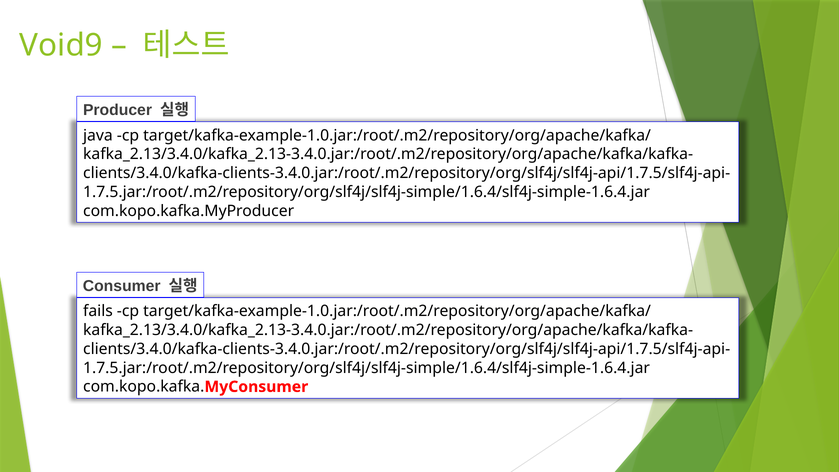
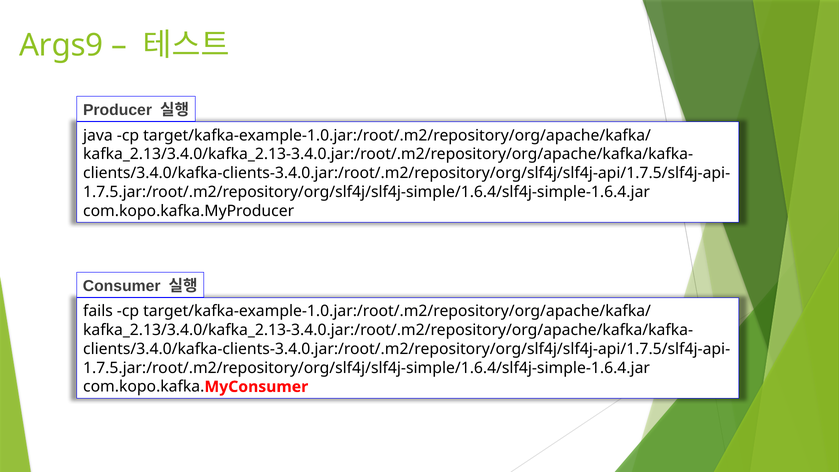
Void9: Void9 -> Args9
